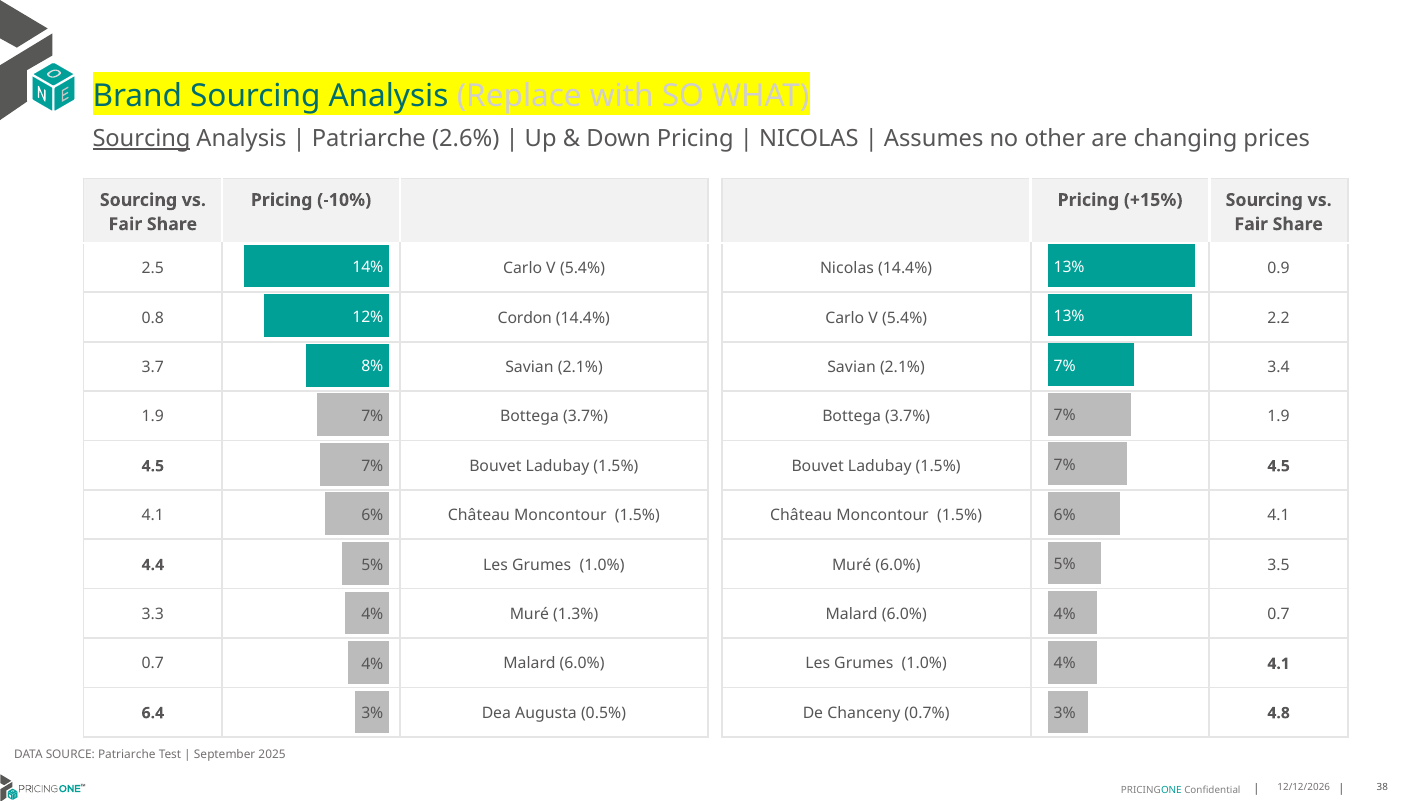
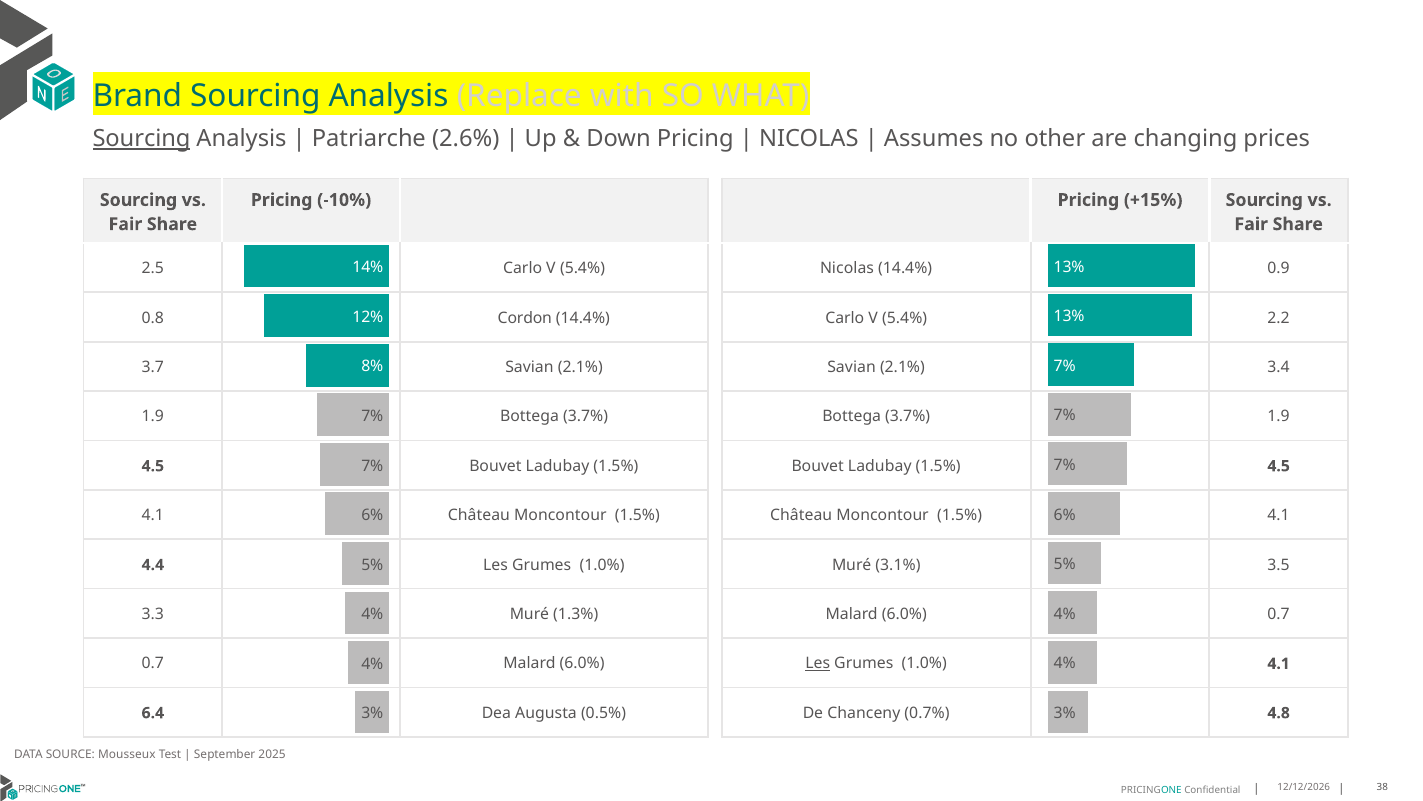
Muré 6.0%: 6.0% -> 3.1%
Les at (818, 663) underline: none -> present
SOURCE Patriarche: Patriarche -> Mousseux
